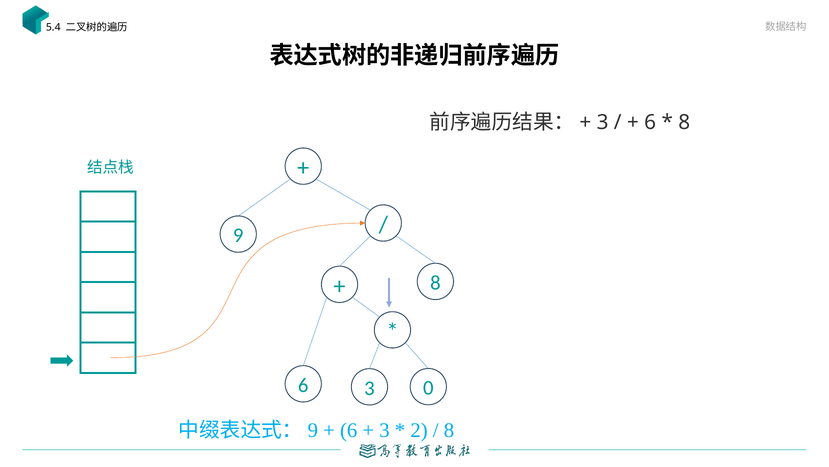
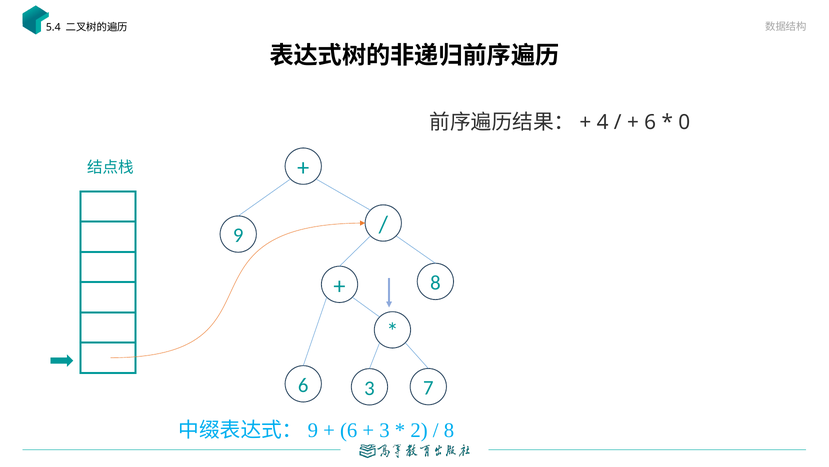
3 at (603, 122): 3 -> 4
8 at (684, 122): 8 -> 0
0: 0 -> 7
